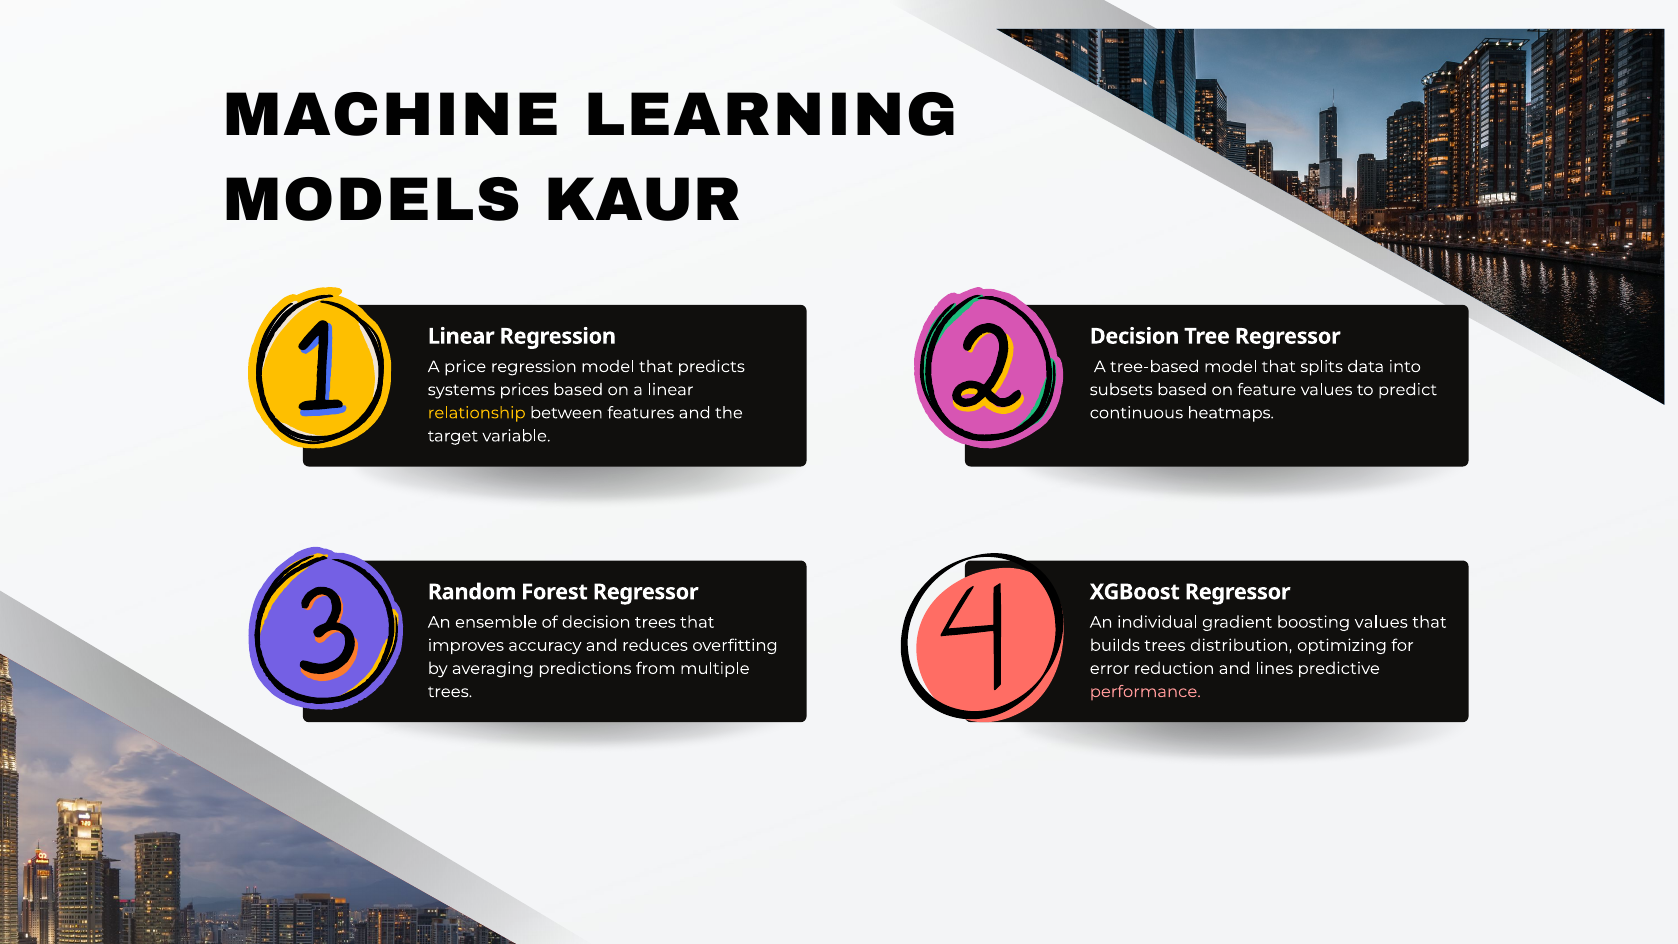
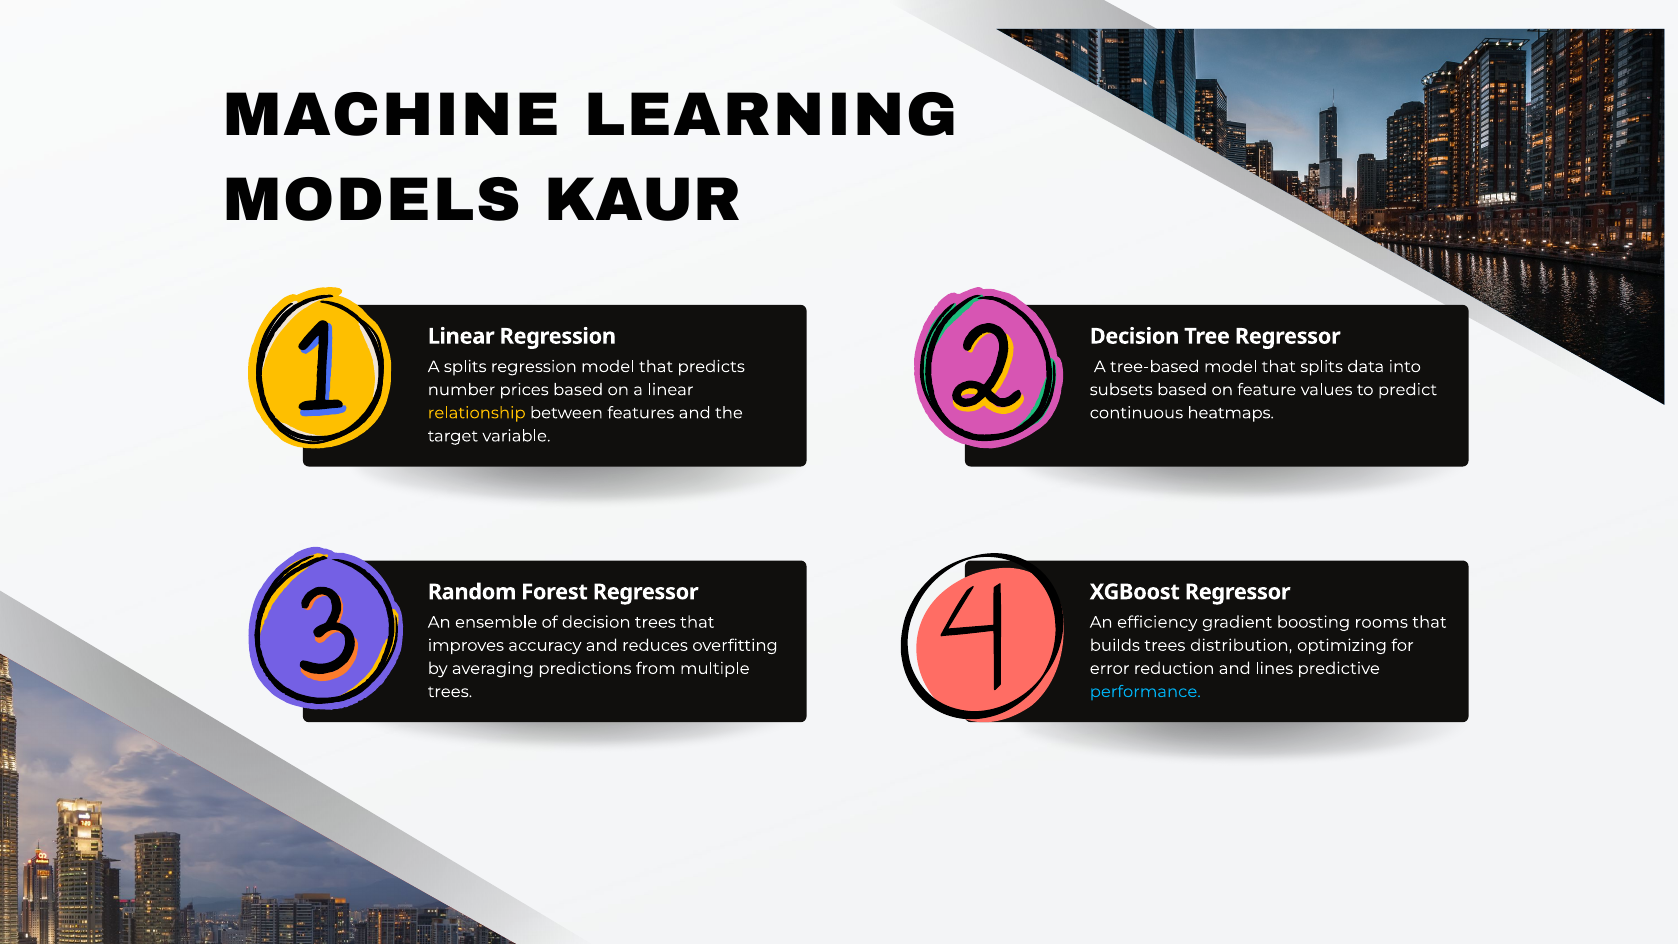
A price: price -> splits
systems: systems -> number
individual: individual -> efficiency
boosting values: values -> rooms
performance colour: pink -> light blue
